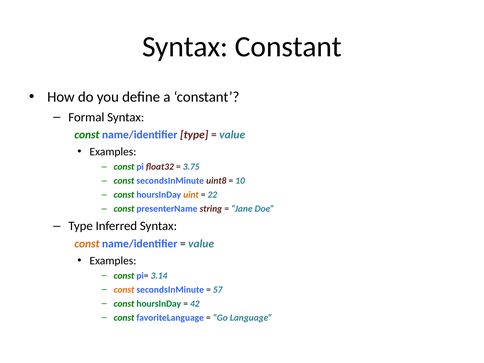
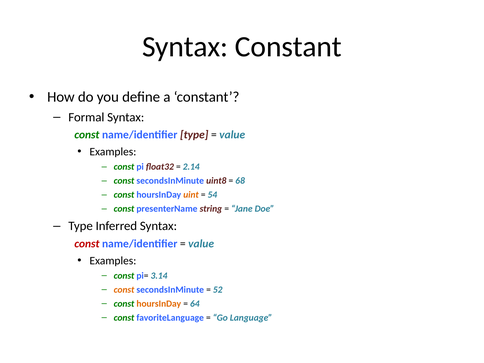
3.75: 3.75 -> 2.14
10: 10 -> 68
22: 22 -> 54
const at (87, 244) colour: orange -> red
57: 57 -> 52
hoursInDay at (159, 304) colour: green -> orange
42: 42 -> 64
